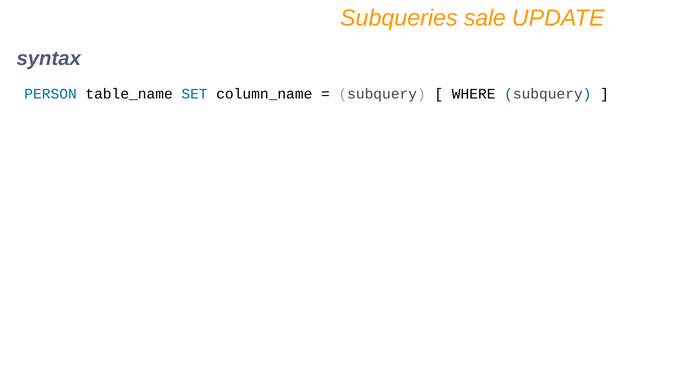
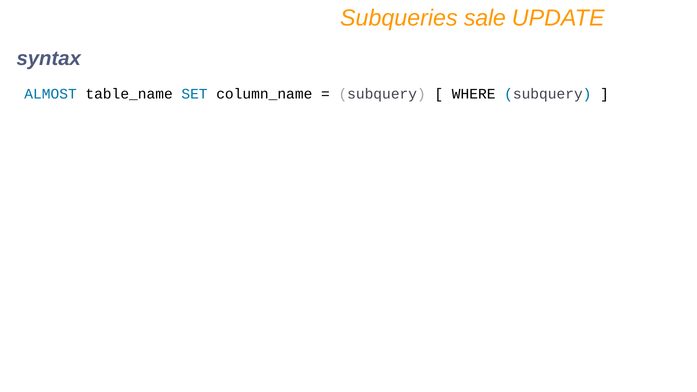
PERSON: PERSON -> ALMOST
